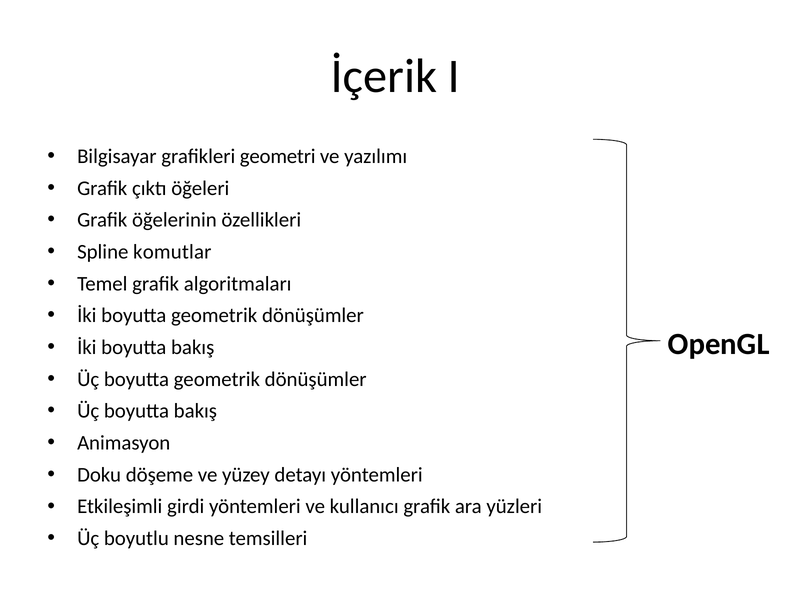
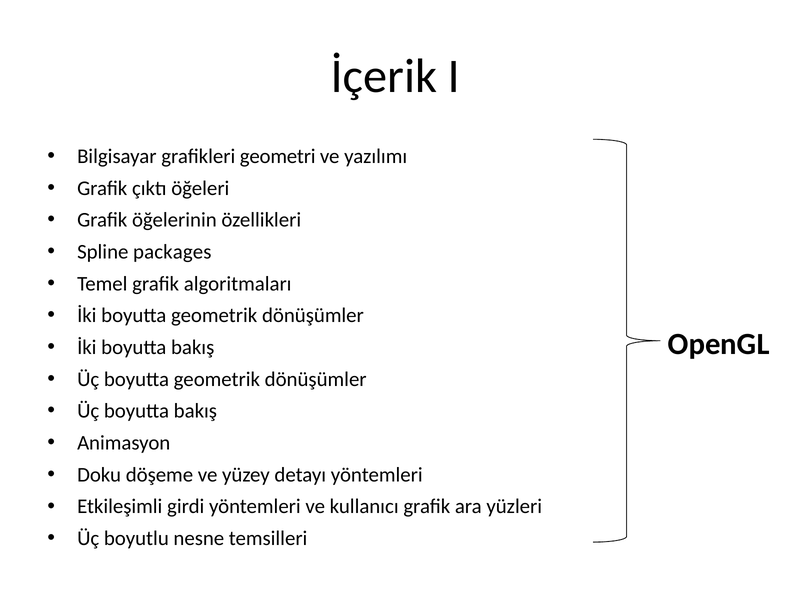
komutlar: komutlar -> packages
